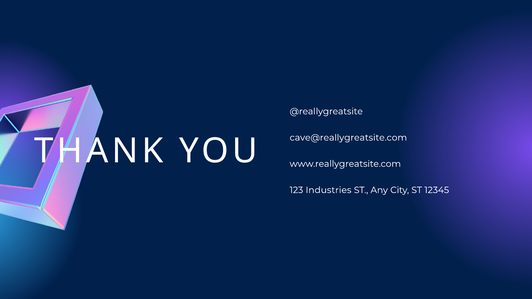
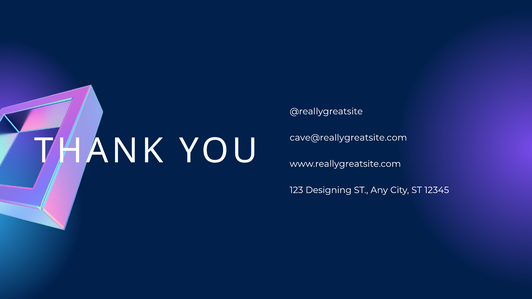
Industries: Industries -> Designing
